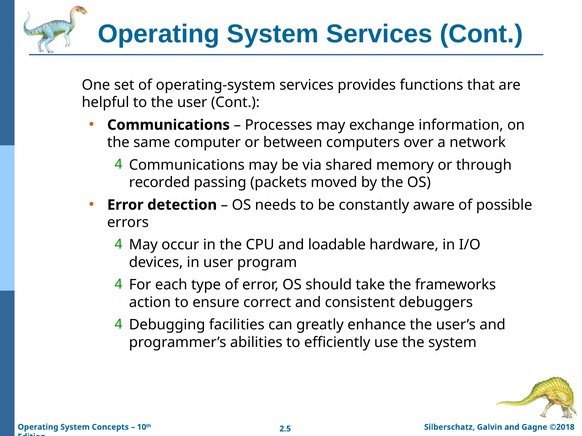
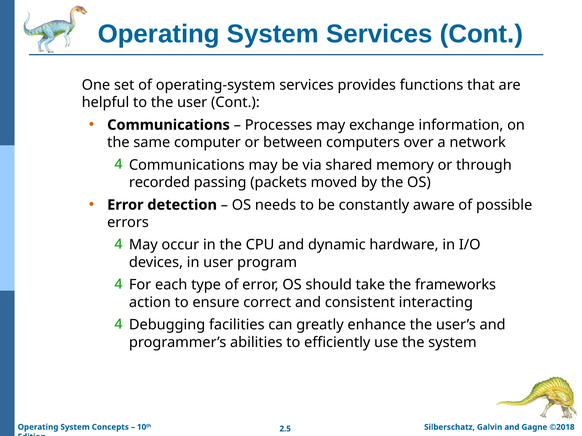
loadable: loadable -> dynamic
debuggers: debuggers -> interacting
